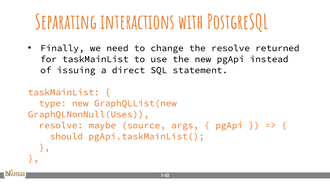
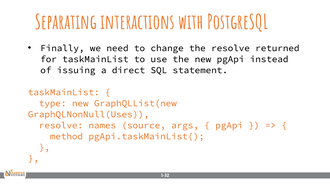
maybe: maybe -> names
should: should -> method
